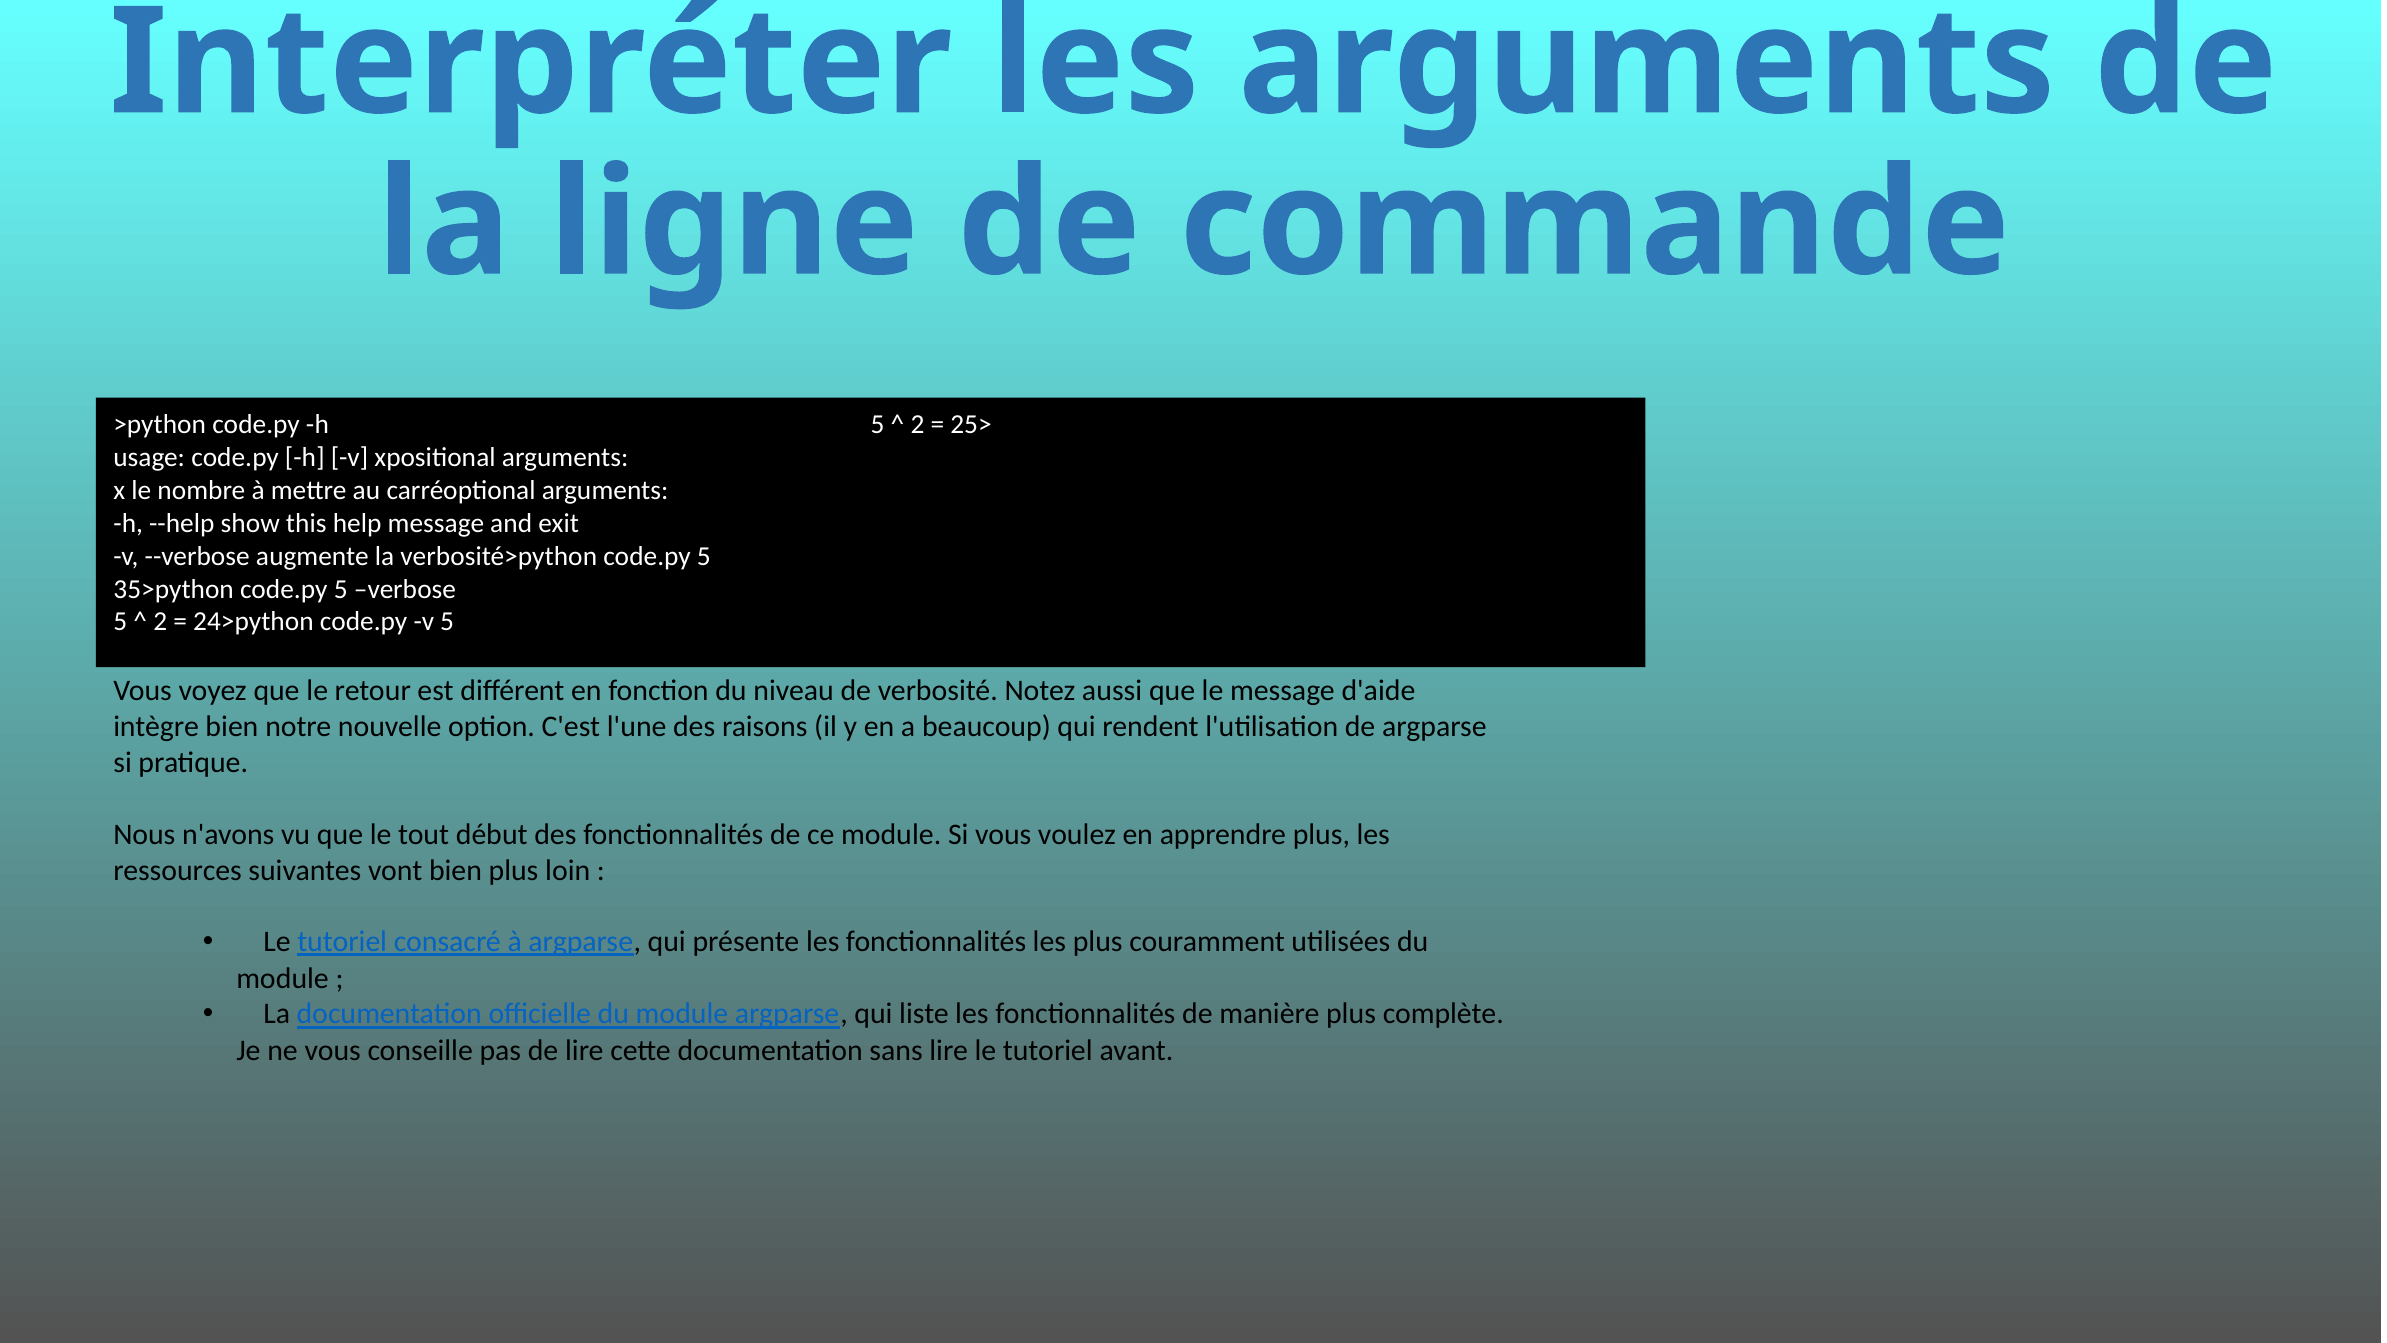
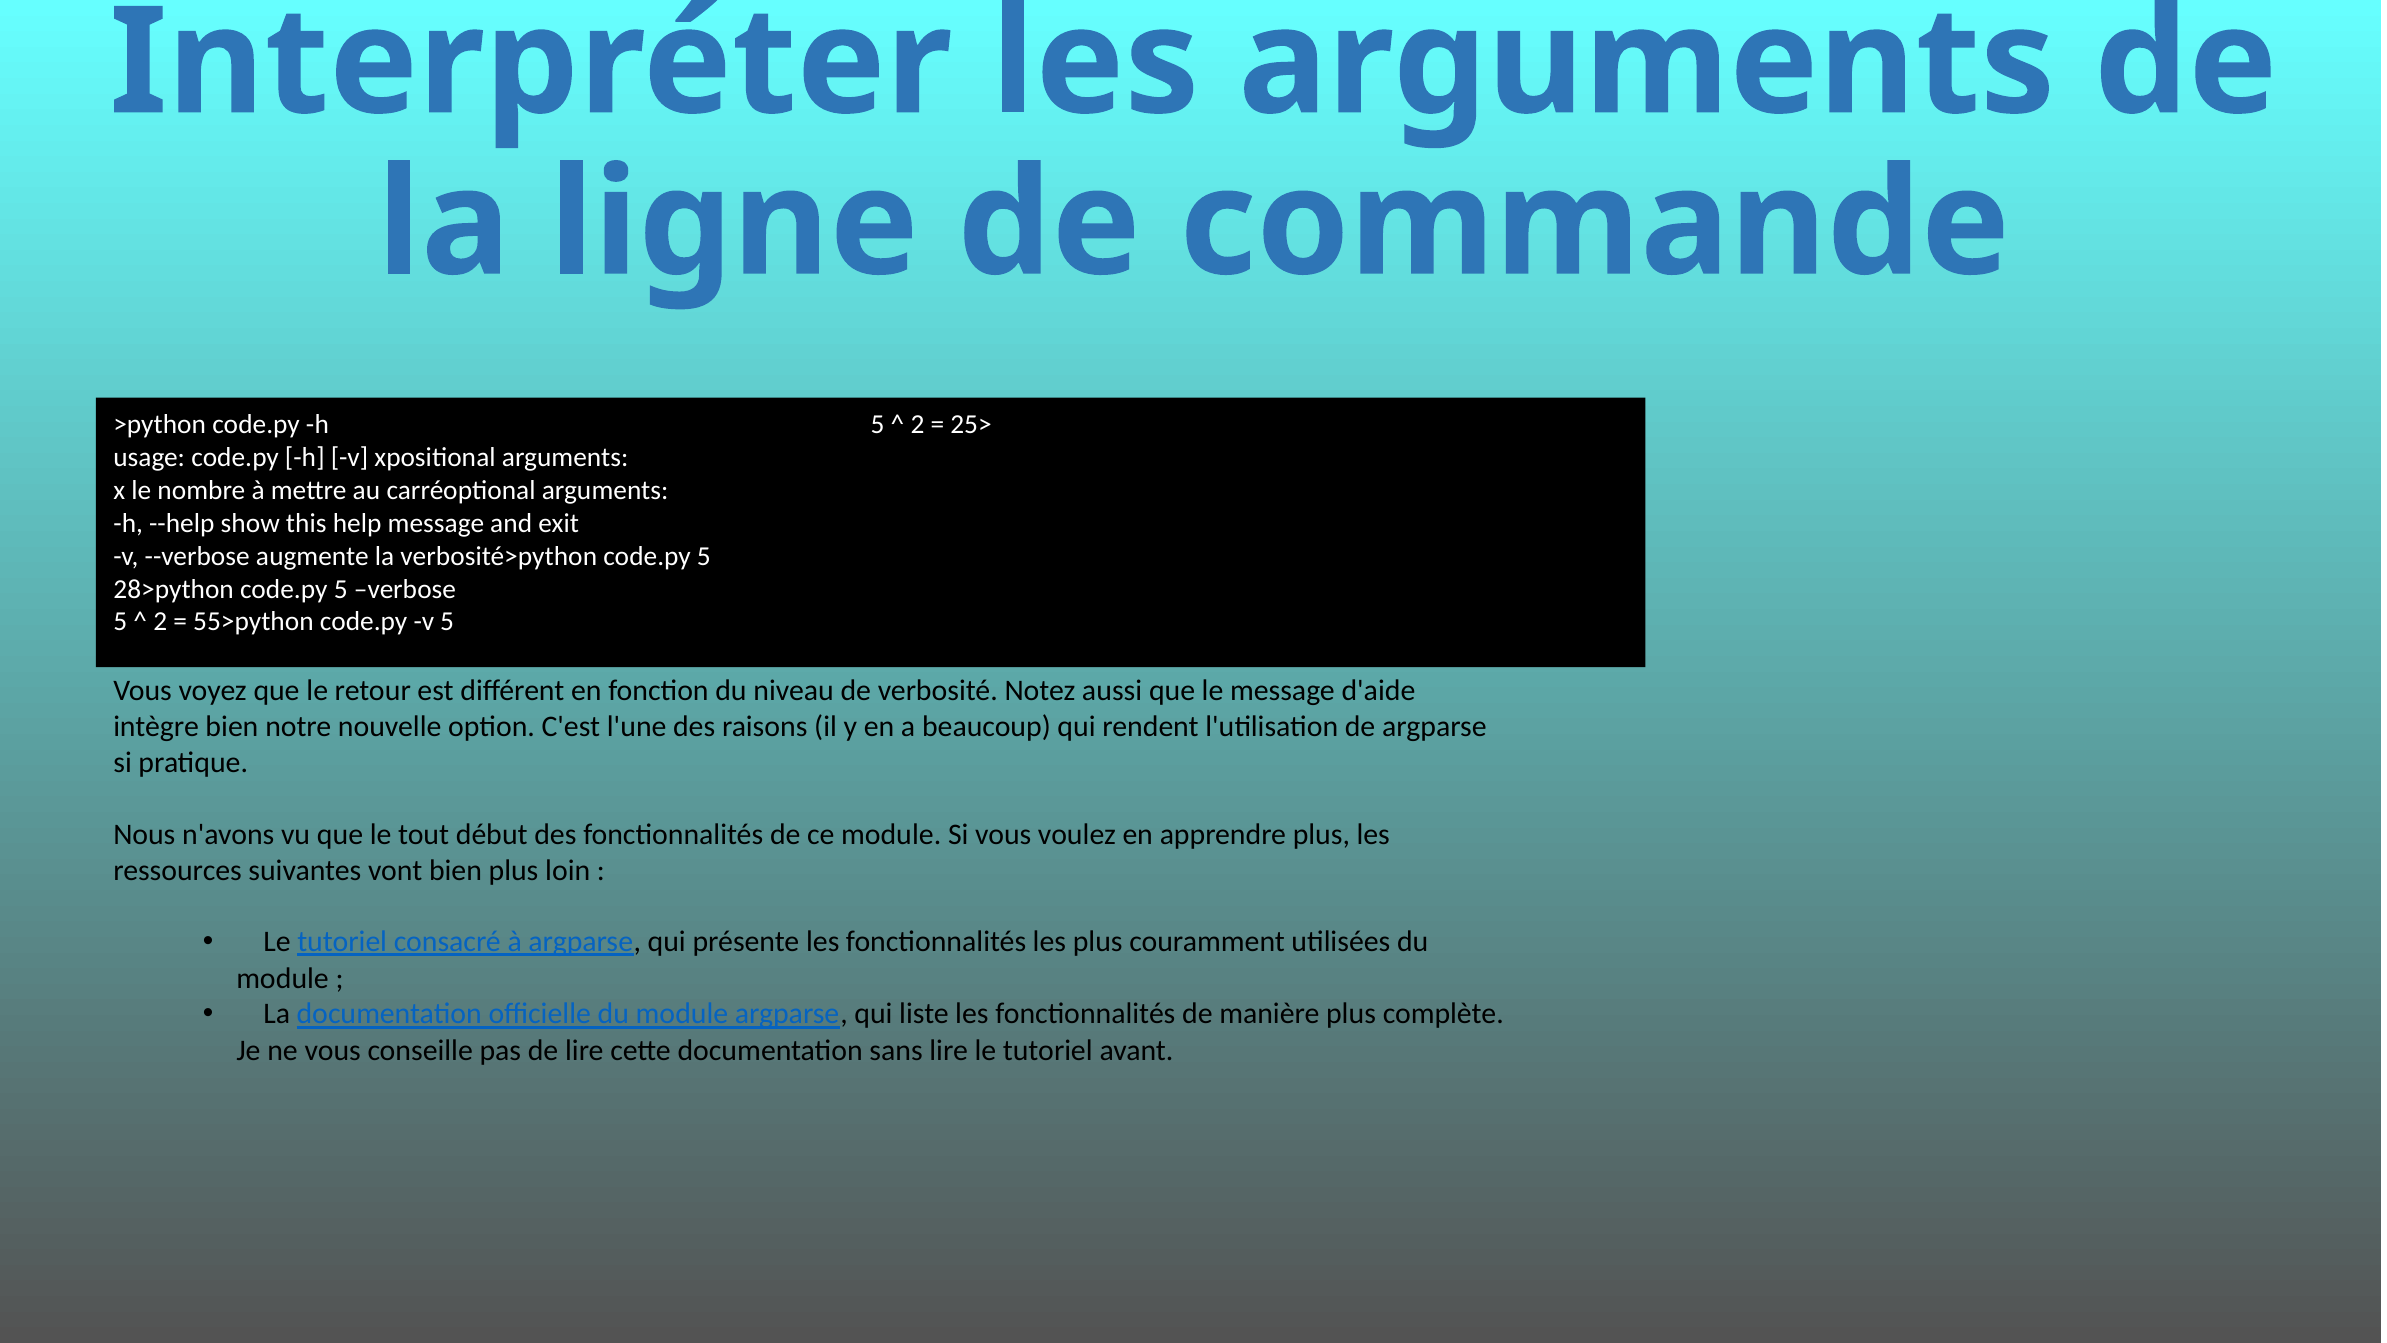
35>python: 35>python -> 28>python
24>python: 24>python -> 55>python
